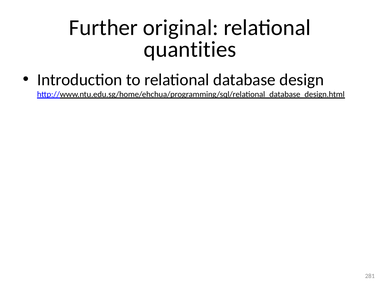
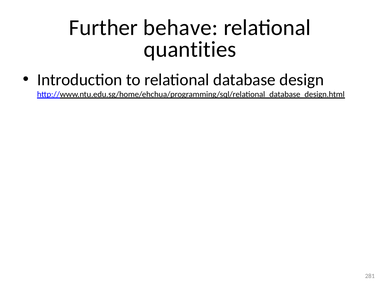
original: original -> behave
